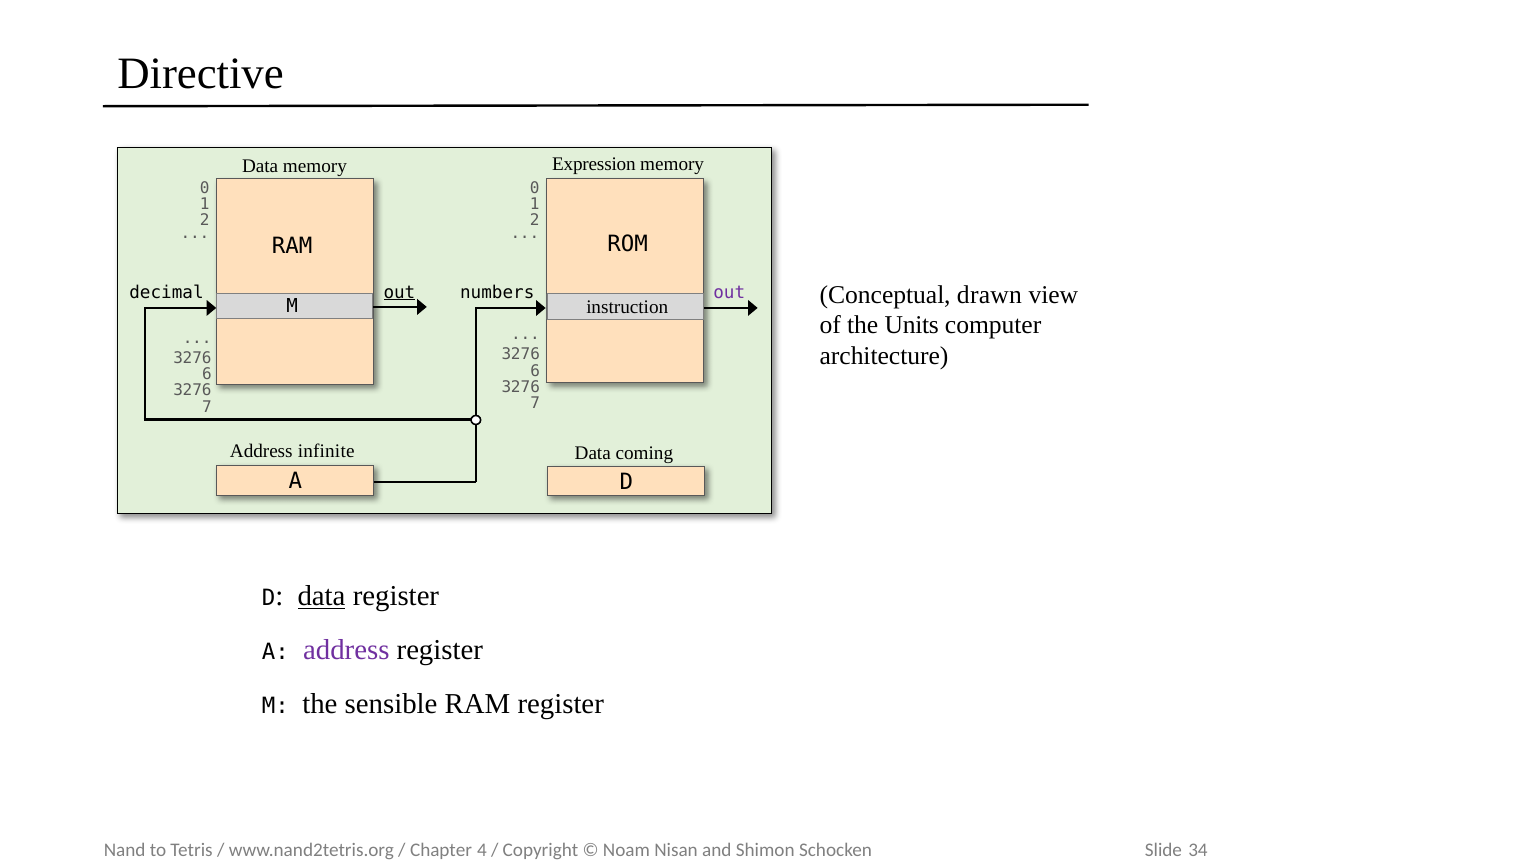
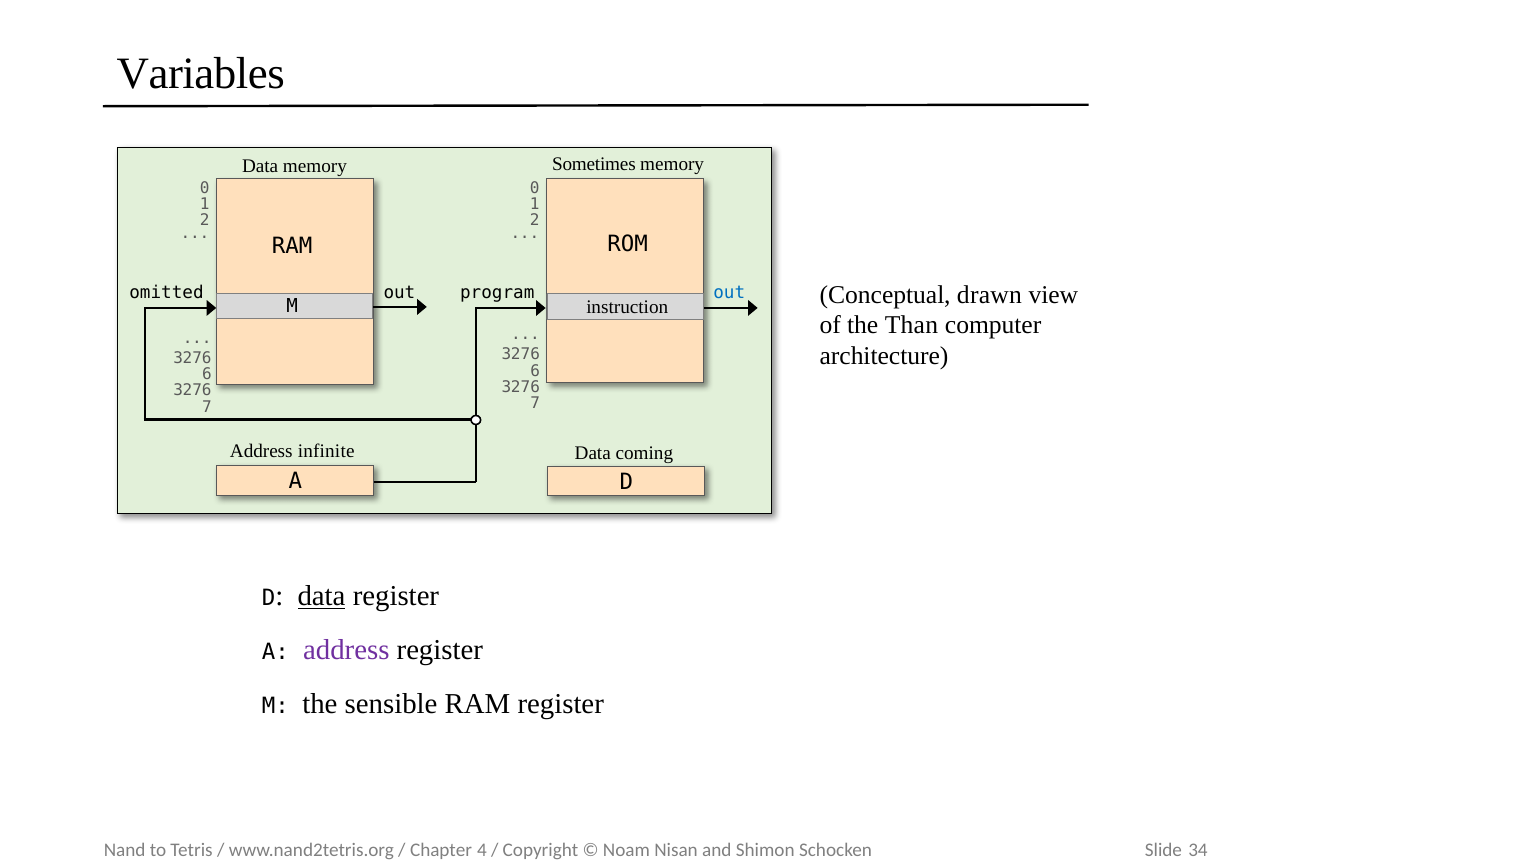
Directive: Directive -> Variables
Expression: Expression -> Sometimes
numbers: numbers -> program
out at (399, 292) underline: present -> none
out at (729, 292) colour: purple -> blue
decimal: decimal -> omitted
Units: Units -> Than
